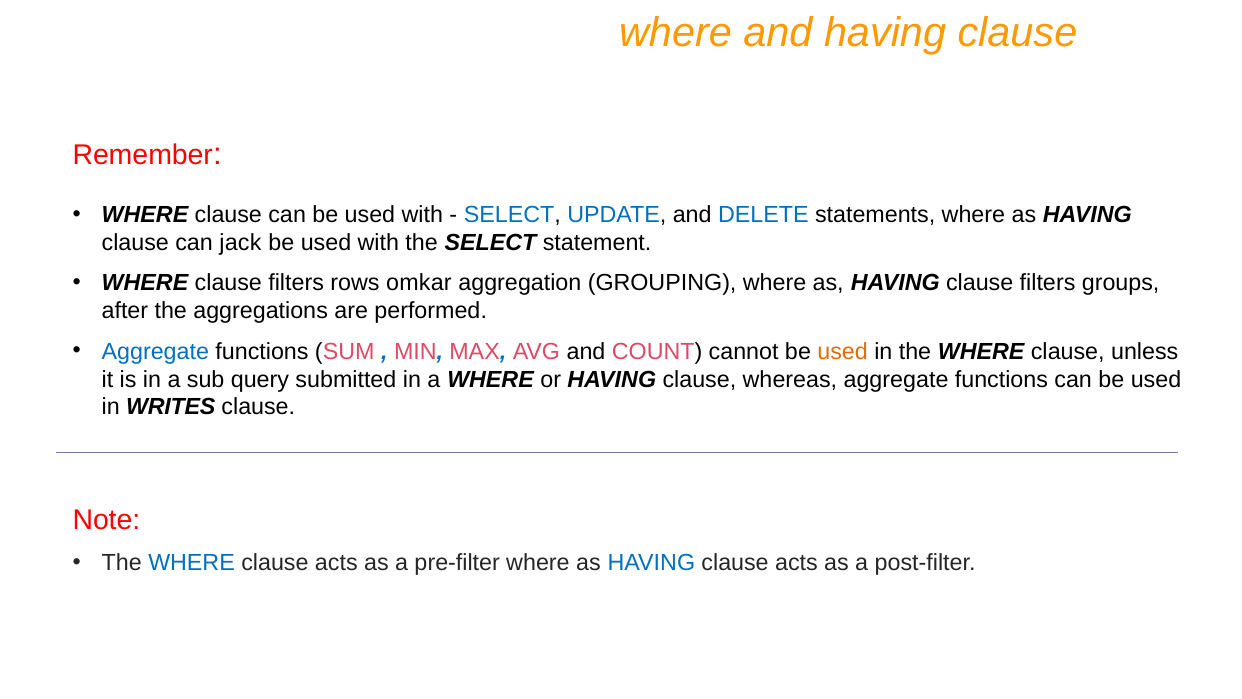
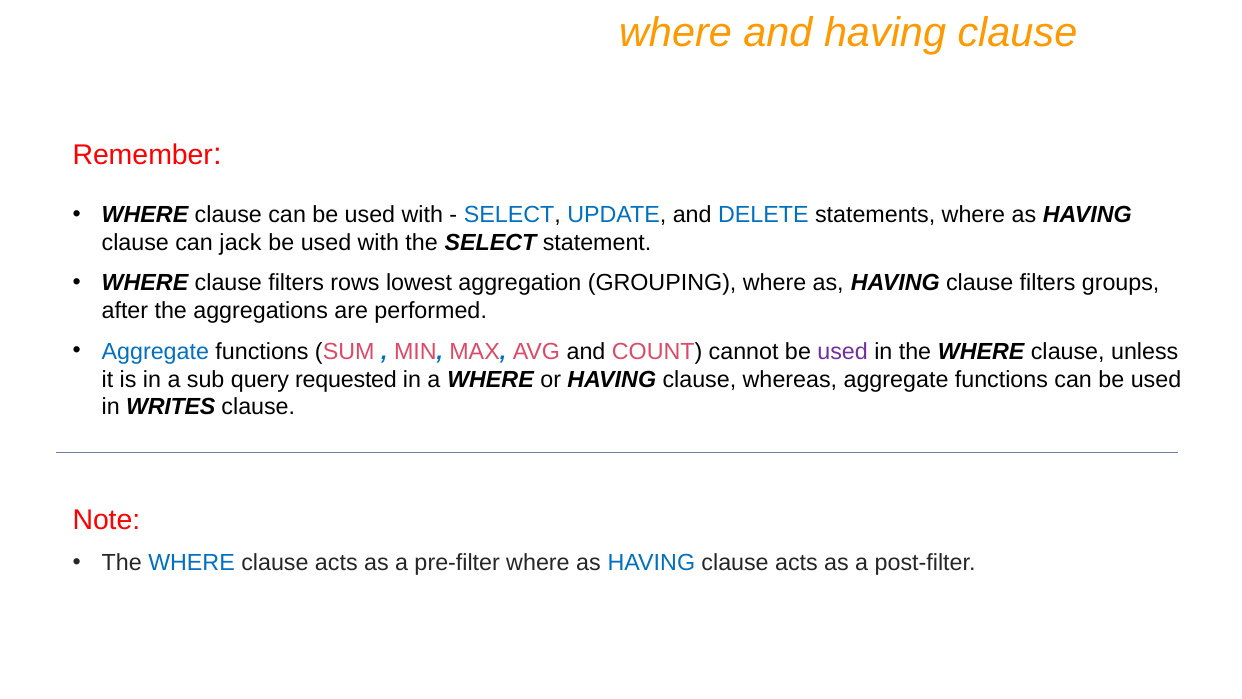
omkar: omkar -> lowest
used at (843, 351) colour: orange -> purple
submitted: submitted -> requested
